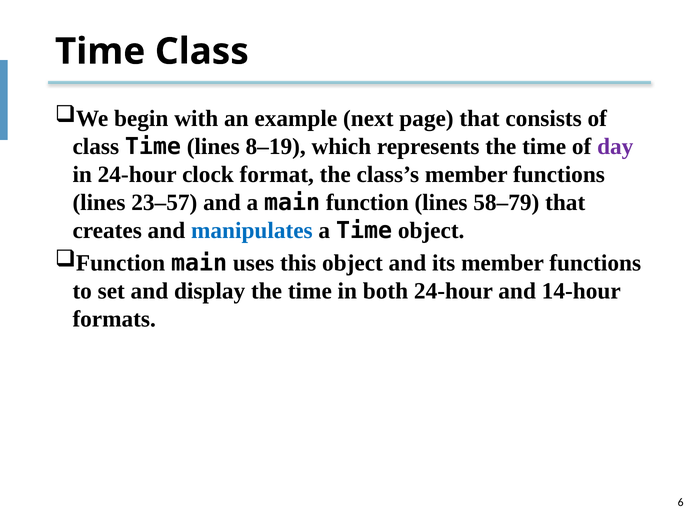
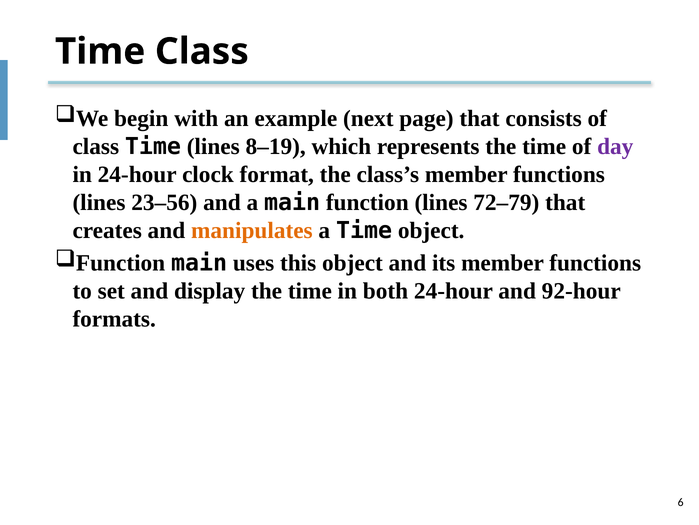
23–57: 23–57 -> 23–56
58–79: 58–79 -> 72–79
manipulates colour: blue -> orange
14-hour: 14-hour -> 92-hour
